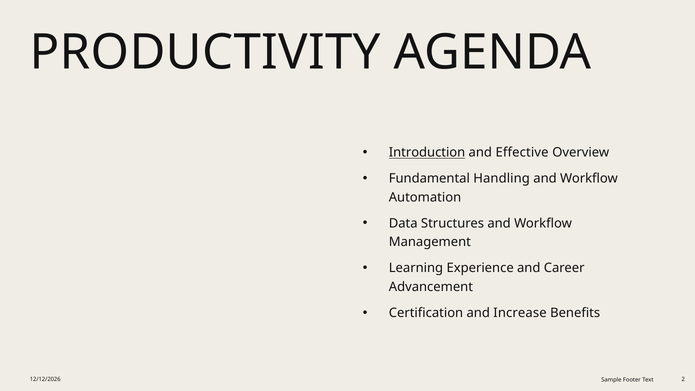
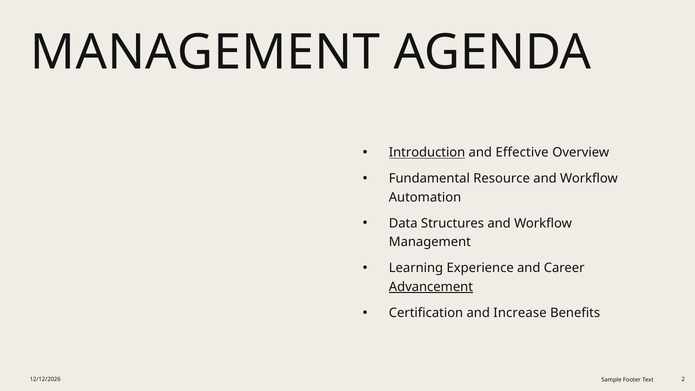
PRODUCTIVITY at (205, 52): PRODUCTIVITY -> MANAGEMENT
Handling: Handling -> Resource
Advancement underline: none -> present
